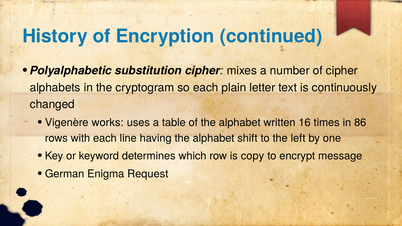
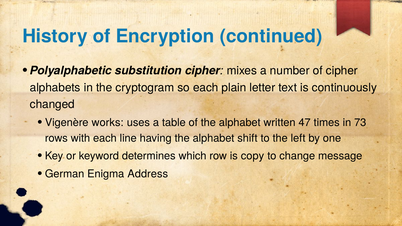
16: 16 -> 47
86: 86 -> 73
encrypt: encrypt -> change
Request: Request -> Address
